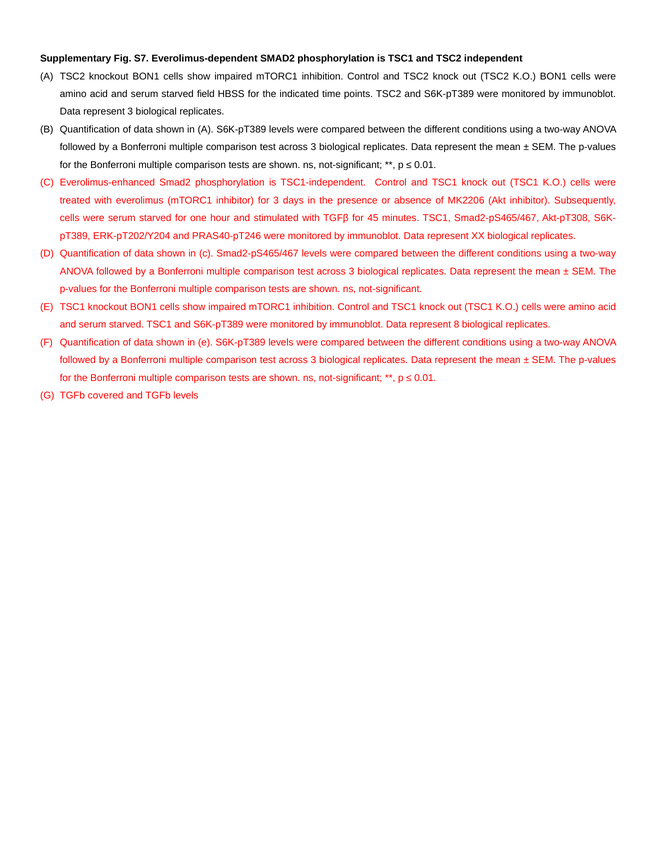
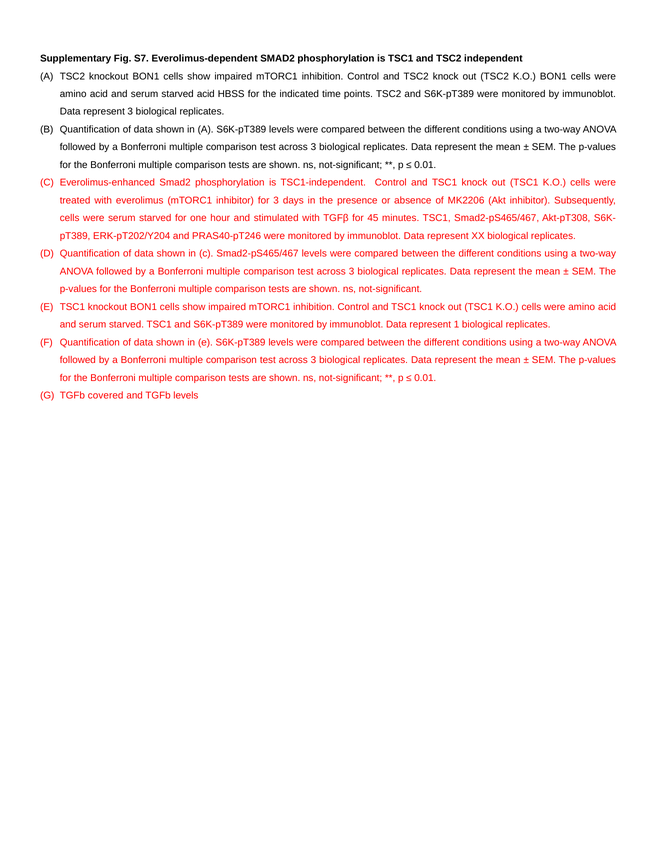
starved field: field -> acid
8: 8 -> 1
